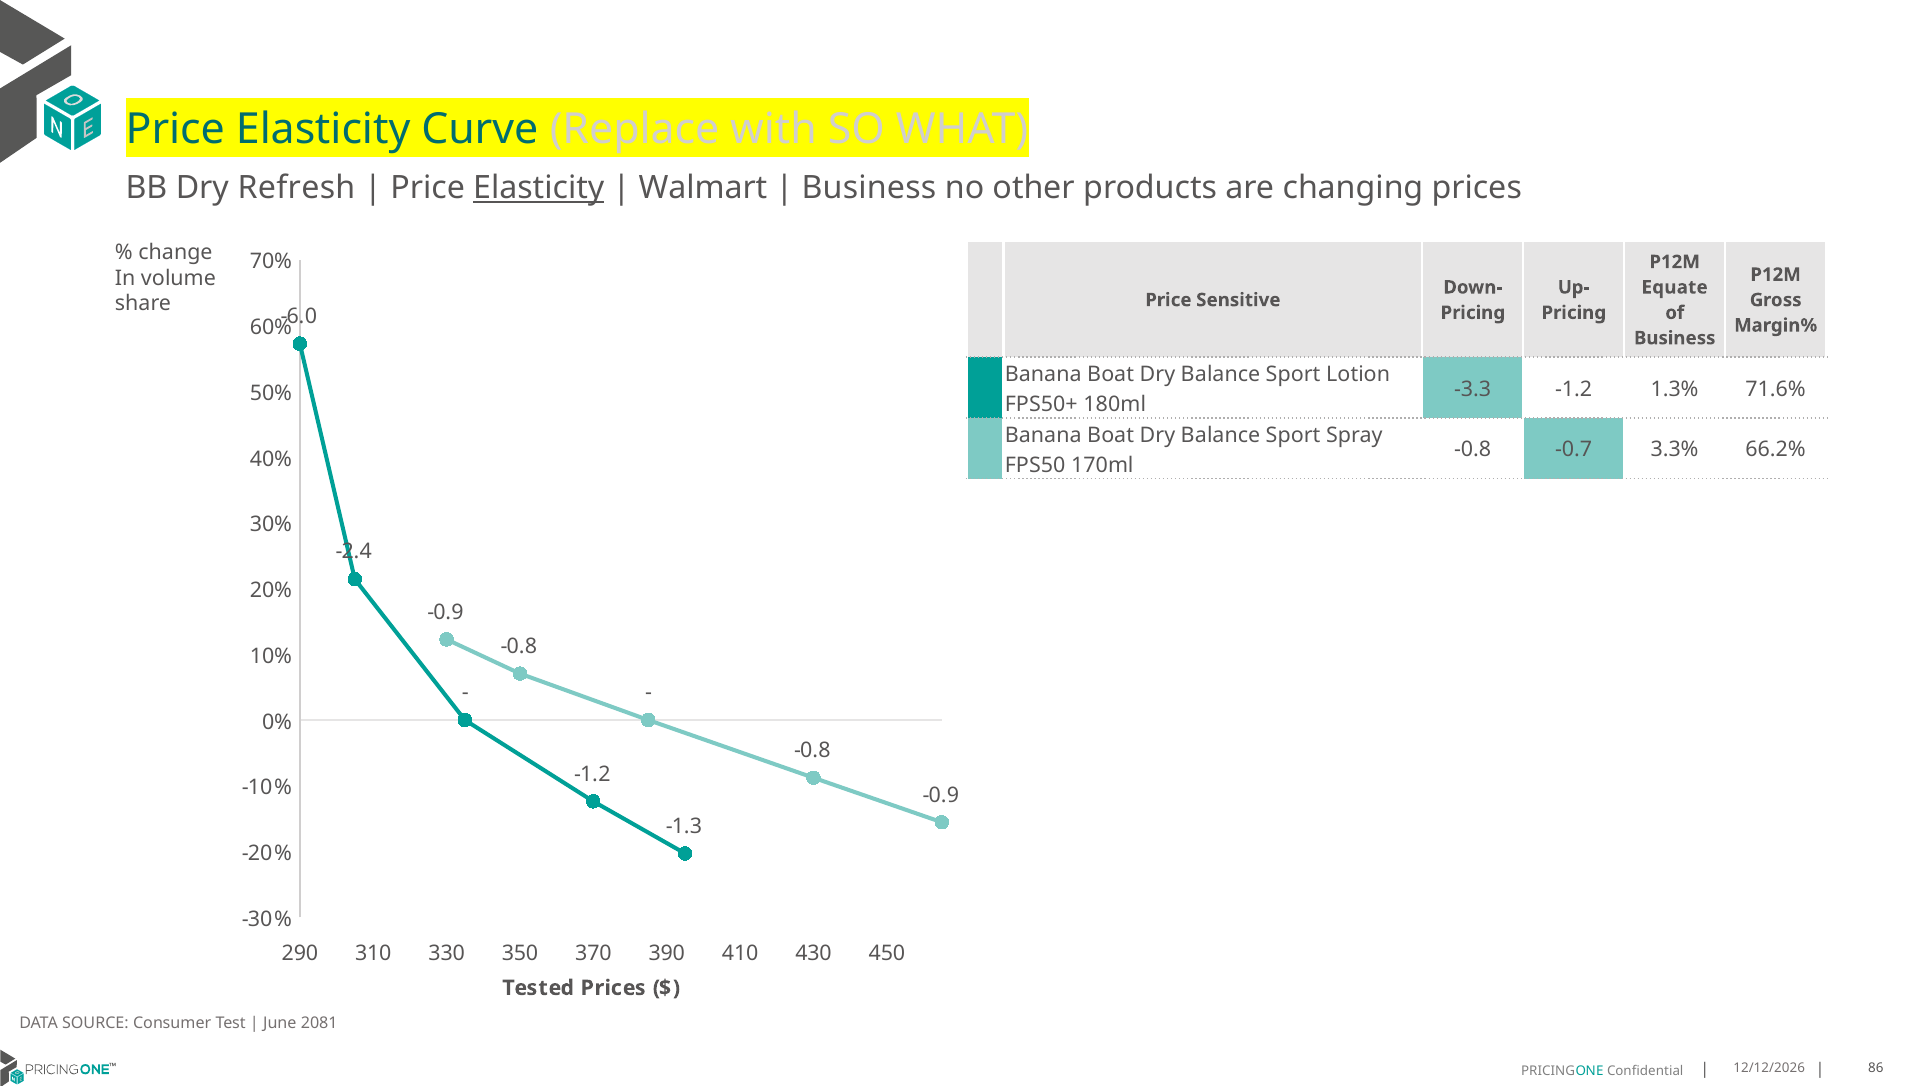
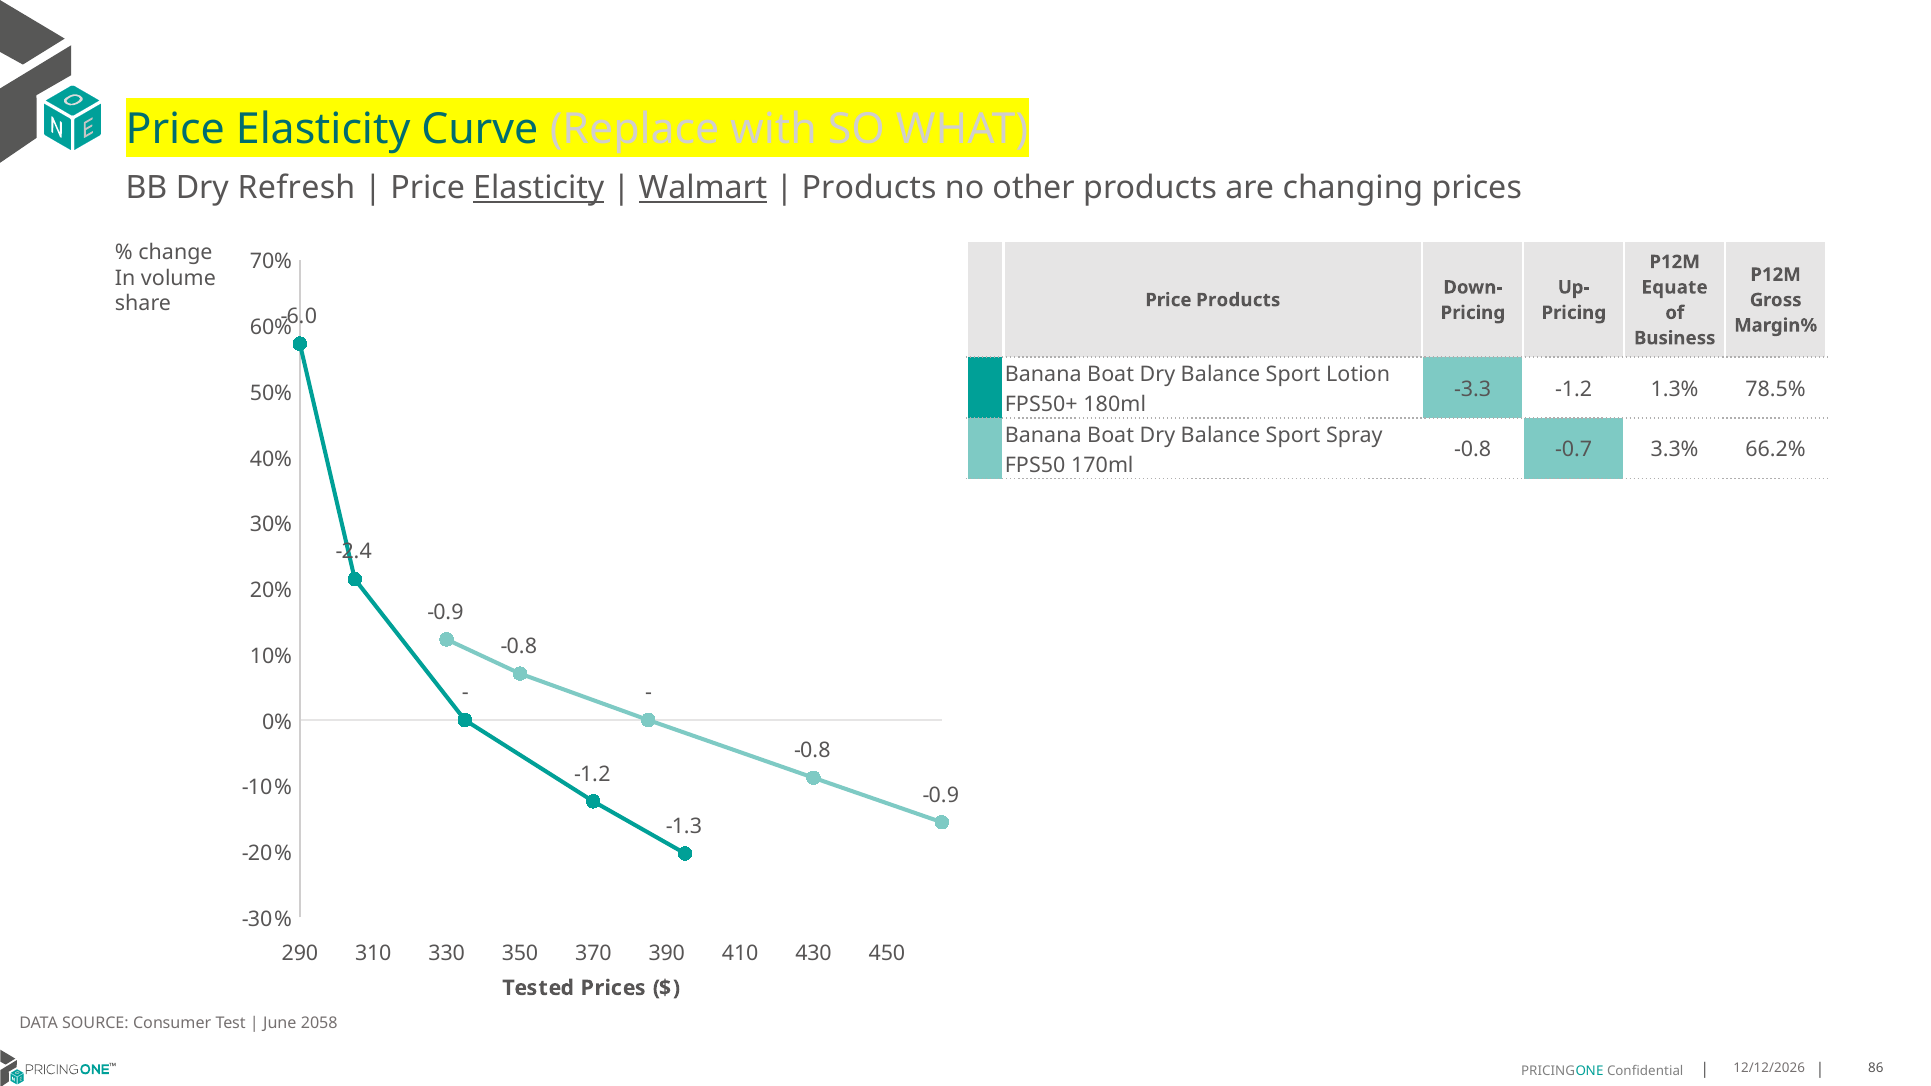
Walmart underline: none -> present
Business at (869, 188): Business -> Products
Price Sensitive: Sensitive -> Products
71.6%: 71.6% -> 78.5%
2081: 2081 -> 2058
